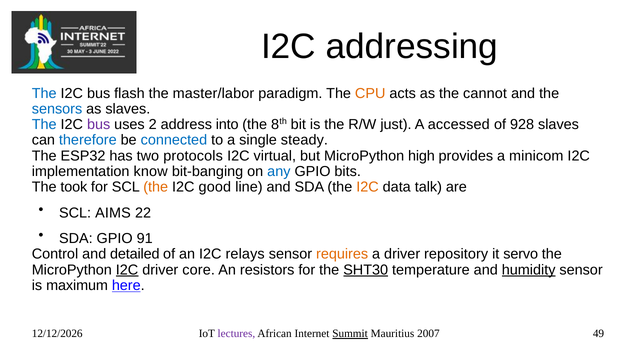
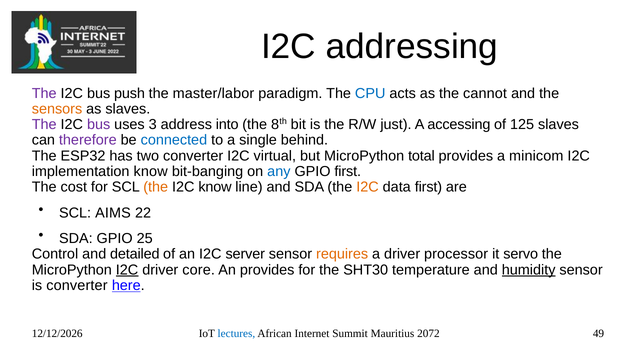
The at (44, 93) colour: blue -> purple
flash: flash -> push
CPU colour: orange -> blue
sensors colour: blue -> orange
The at (44, 125) colour: blue -> purple
2: 2 -> 3
accessed: accessed -> accessing
928: 928 -> 125
therefore colour: blue -> purple
steady: steady -> behind
two protocols: protocols -> converter
high: high -> total
GPIO bits: bits -> first
took: took -> cost
I2C good: good -> know
data talk: talk -> first
91: 91 -> 25
relays: relays -> server
repository: repository -> processor
An resistors: resistors -> provides
SHT30 underline: present -> none
is maximum: maximum -> converter
lectures colour: purple -> blue
Summit underline: present -> none
2007: 2007 -> 2072
